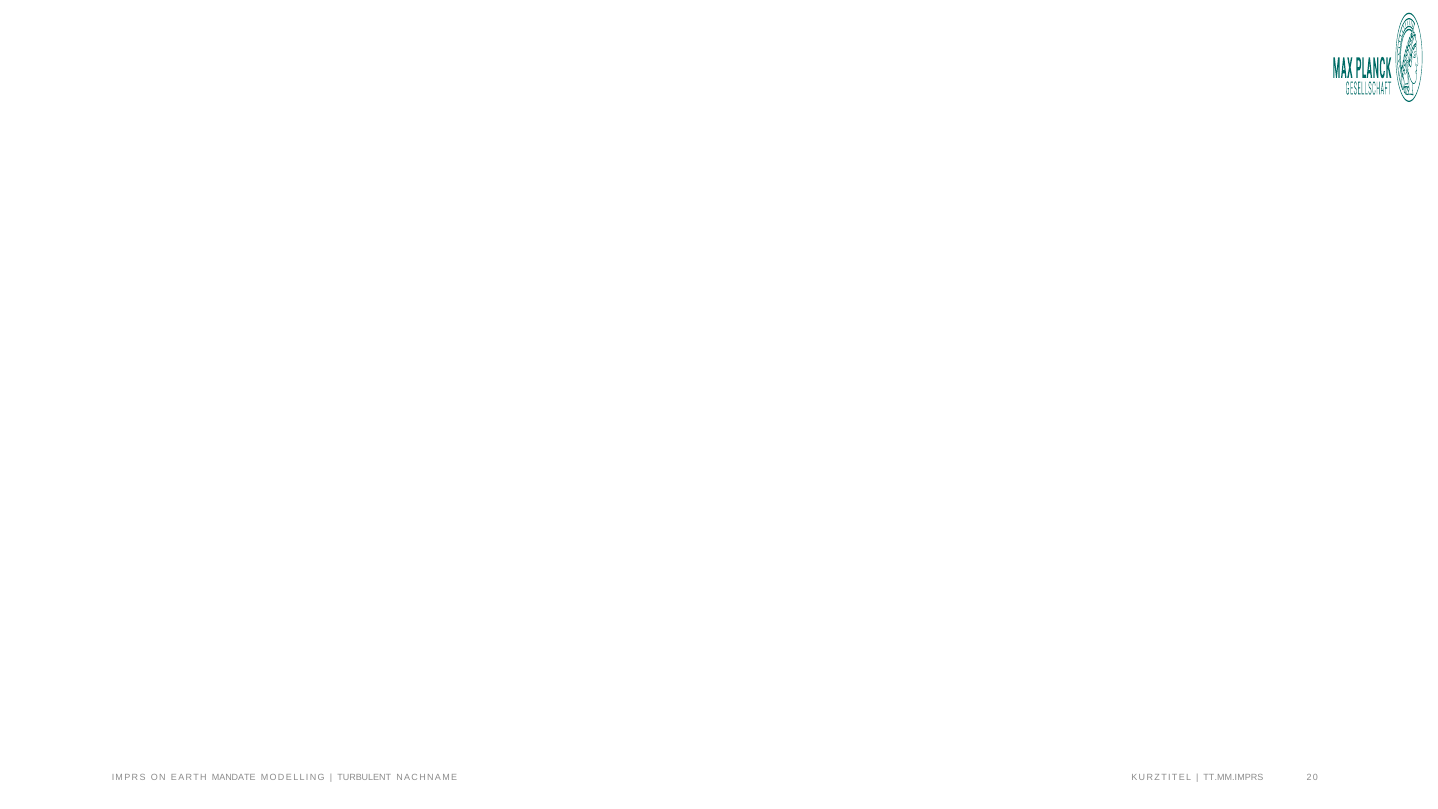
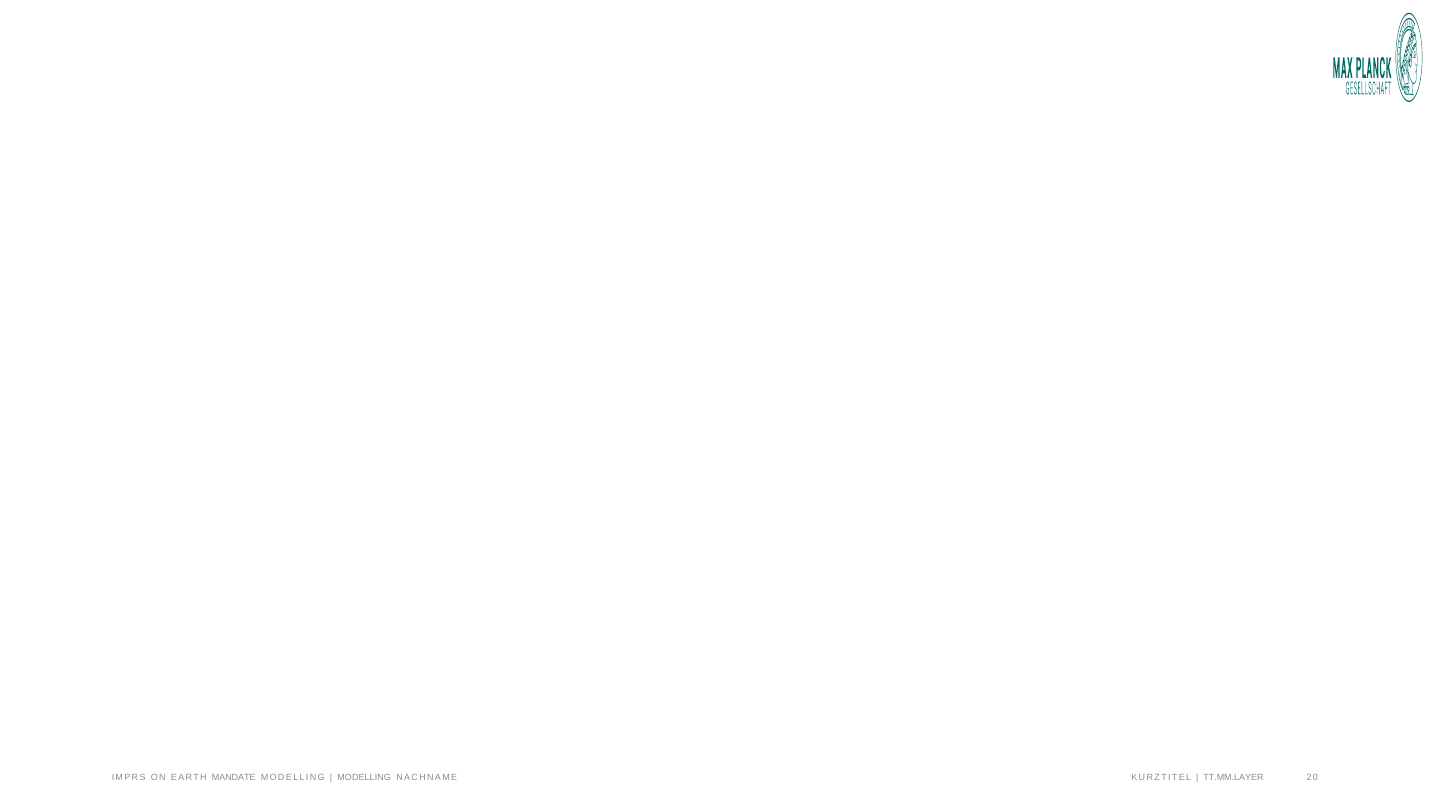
TURBULENT at (364, 778): TURBULENT -> MODELLING
TT.MM.IMPRS: TT.MM.IMPRS -> TT.MM.LAYER
